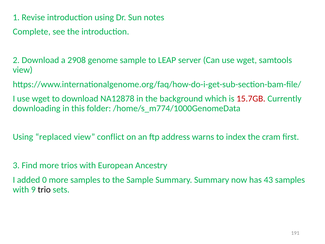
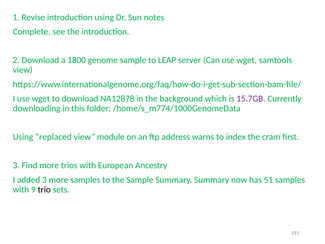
2908: 2908 -> 1800
15.7GB colour: red -> purple
conflict: conflict -> module
added 0: 0 -> 3
43: 43 -> 51
